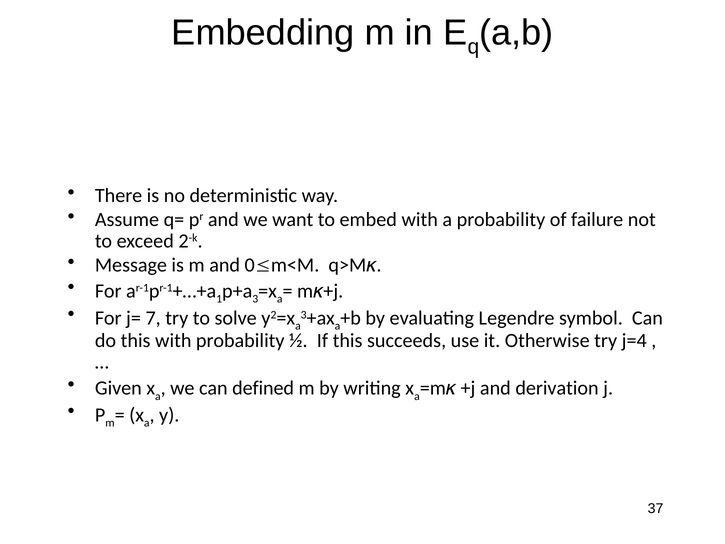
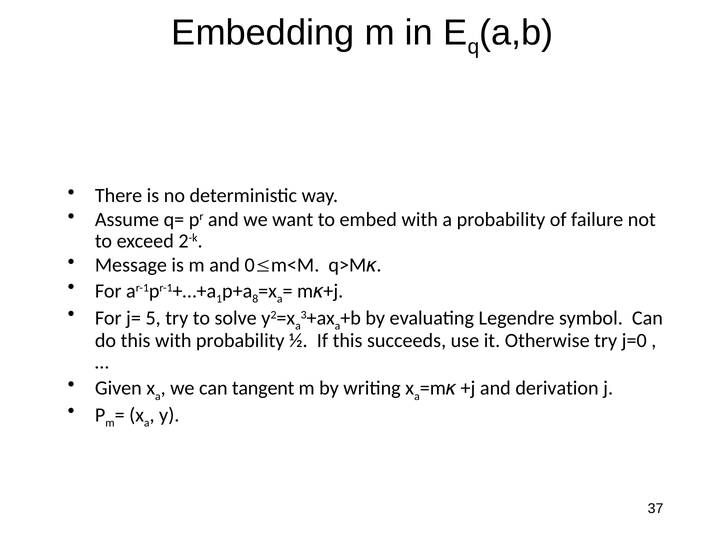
3: 3 -> 8
7: 7 -> 5
j=4: j=4 -> j=0
defined: defined -> tangent
